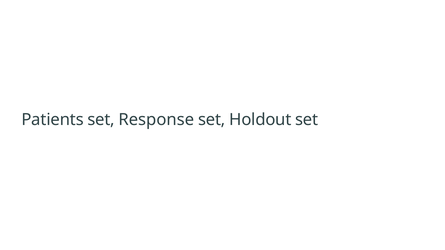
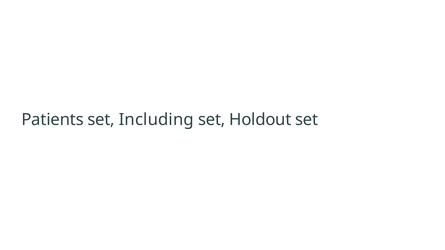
Response: Response -> Including
